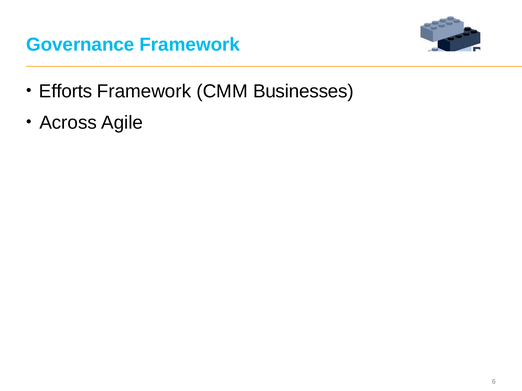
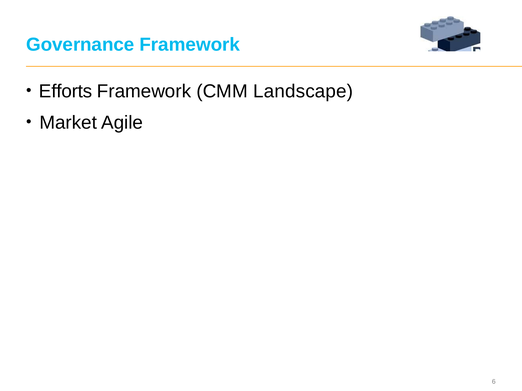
Businesses: Businesses -> Landscape
Across: Across -> Market
